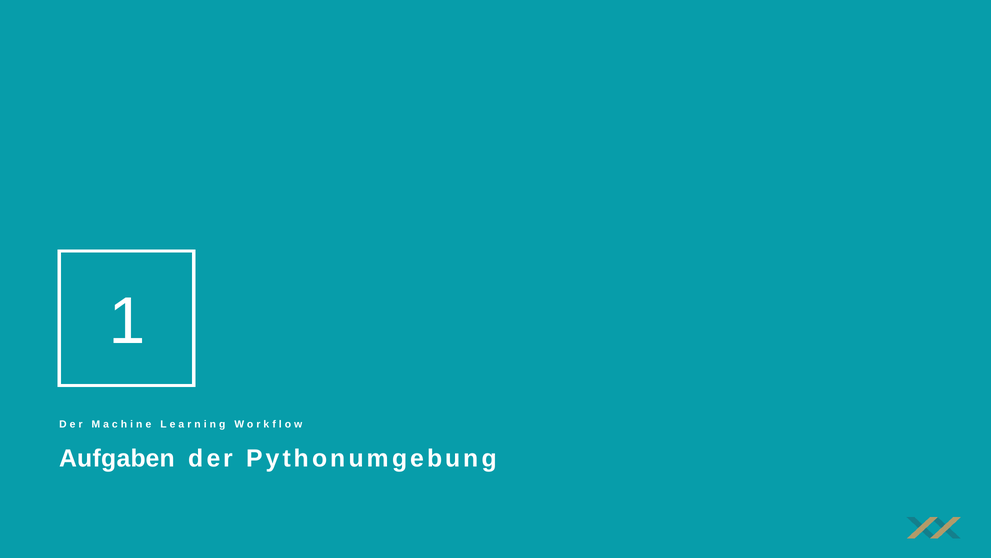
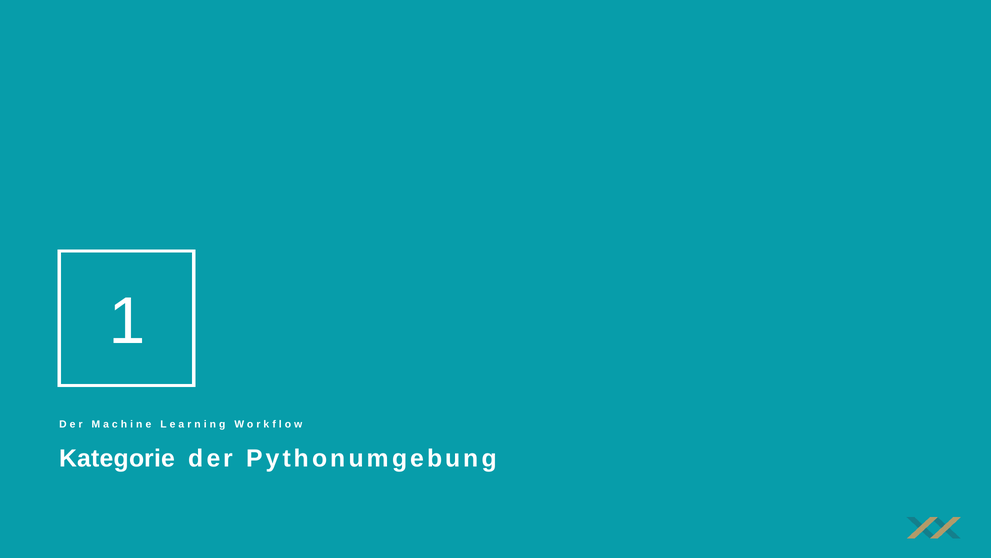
Aufgaben: Aufgaben -> Kategorie
